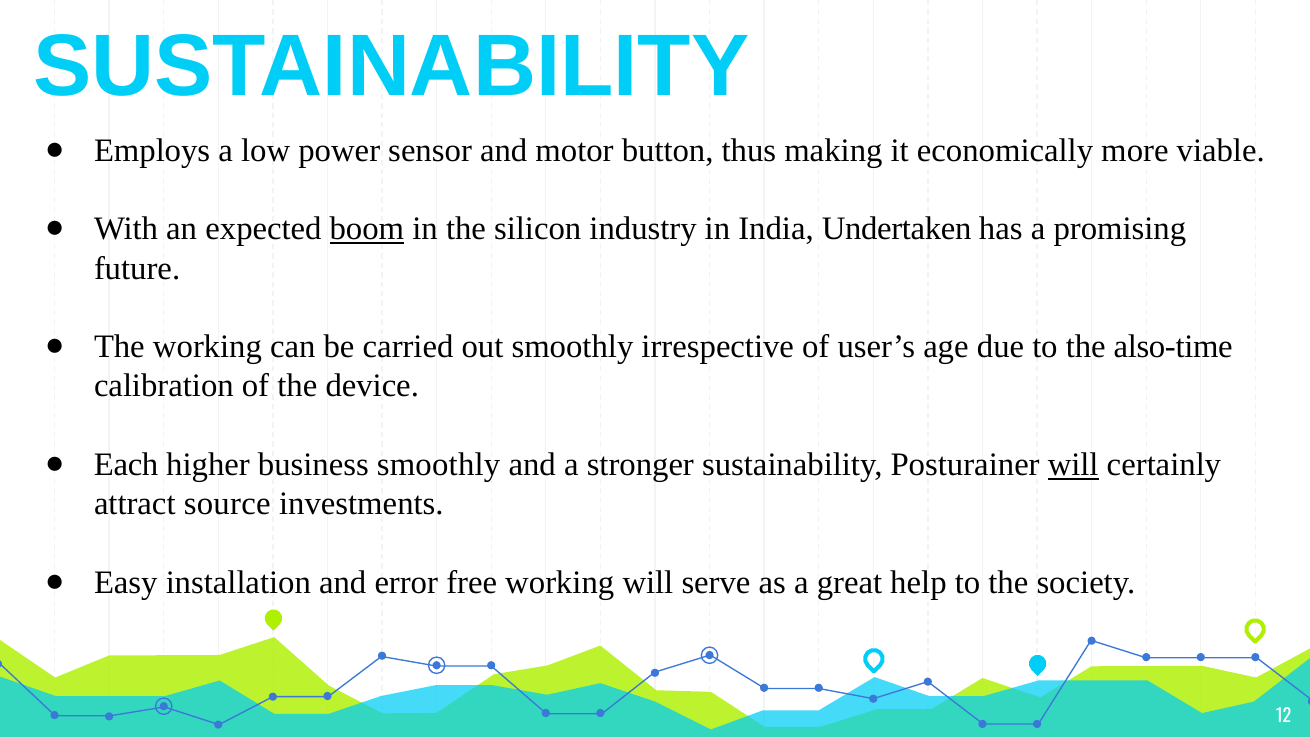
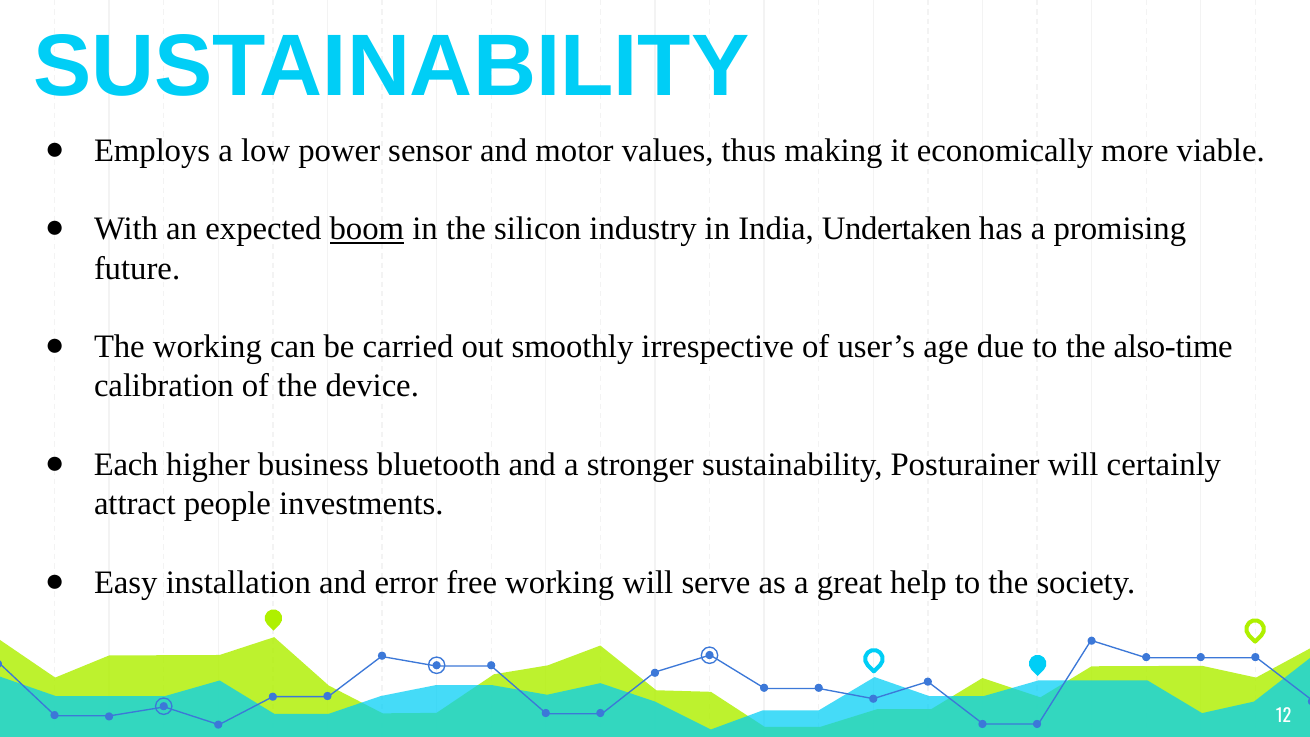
button: button -> values
business smoothly: smoothly -> bluetooth
will at (1073, 465) underline: present -> none
source: source -> people
